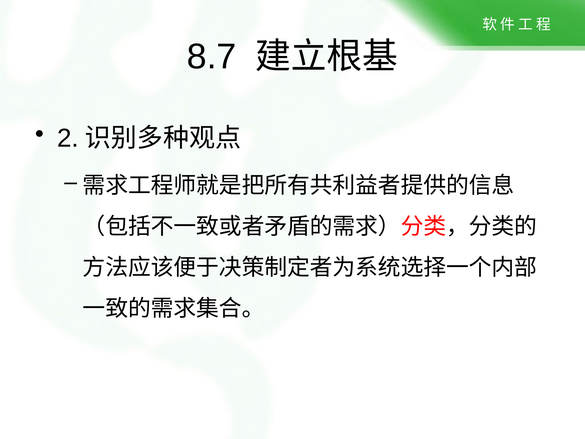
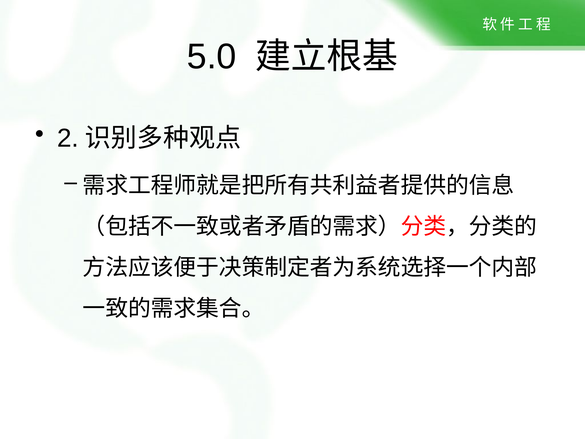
8.7: 8.7 -> 5.0
